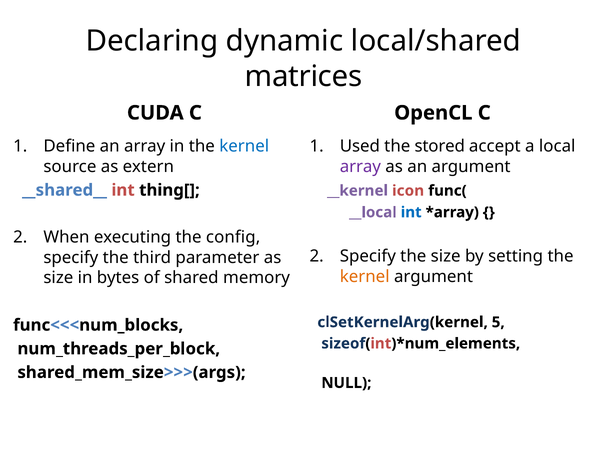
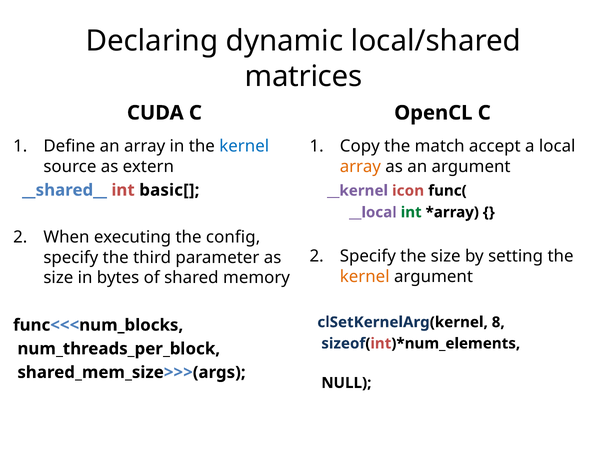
Used: Used -> Copy
stored: stored -> match
array at (360, 167) colour: purple -> orange
thing[: thing[ -> basic[
int at (411, 212) colour: blue -> green
5: 5 -> 8
